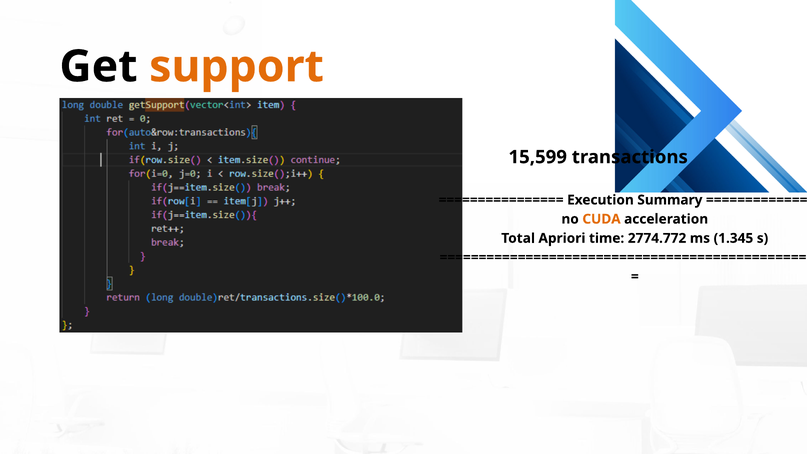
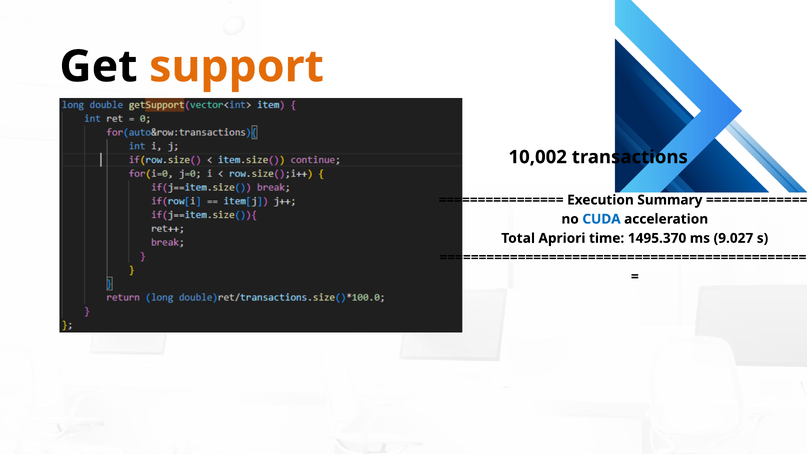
15,599: 15,599 -> 10,002
CUDA colour: orange -> blue
2774.772: 2774.772 -> 1495.370
1.345: 1.345 -> 9.027
